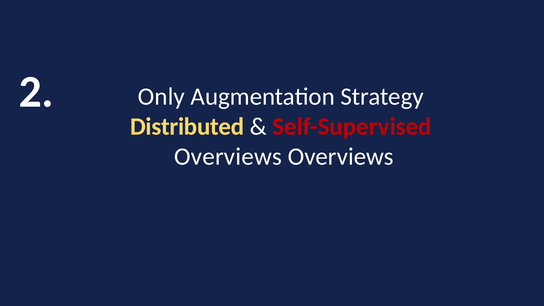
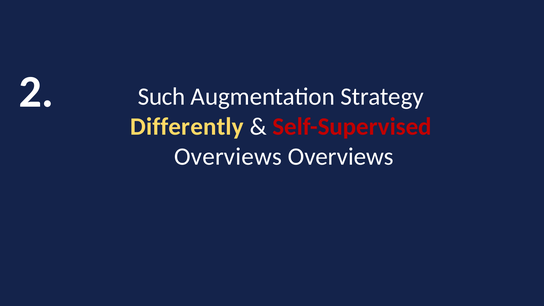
Only: Only -> Such
Distributed: Distributed -> Differently
